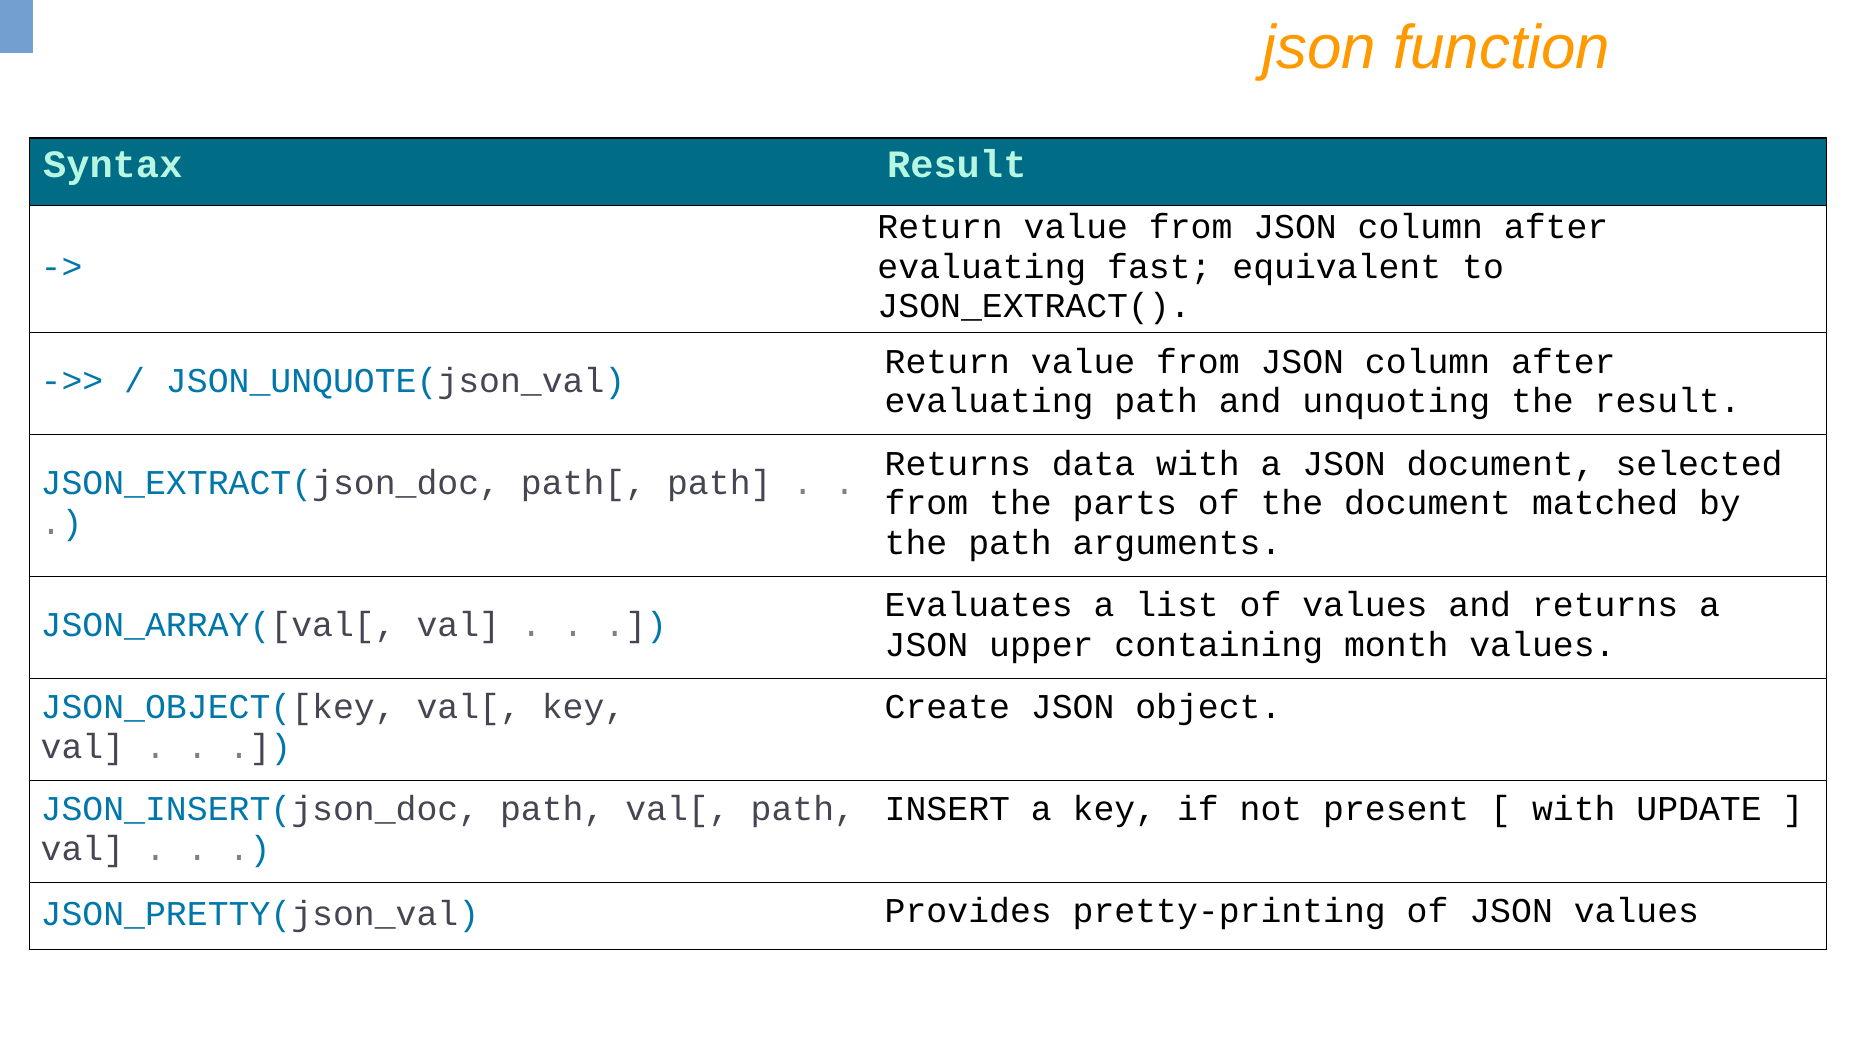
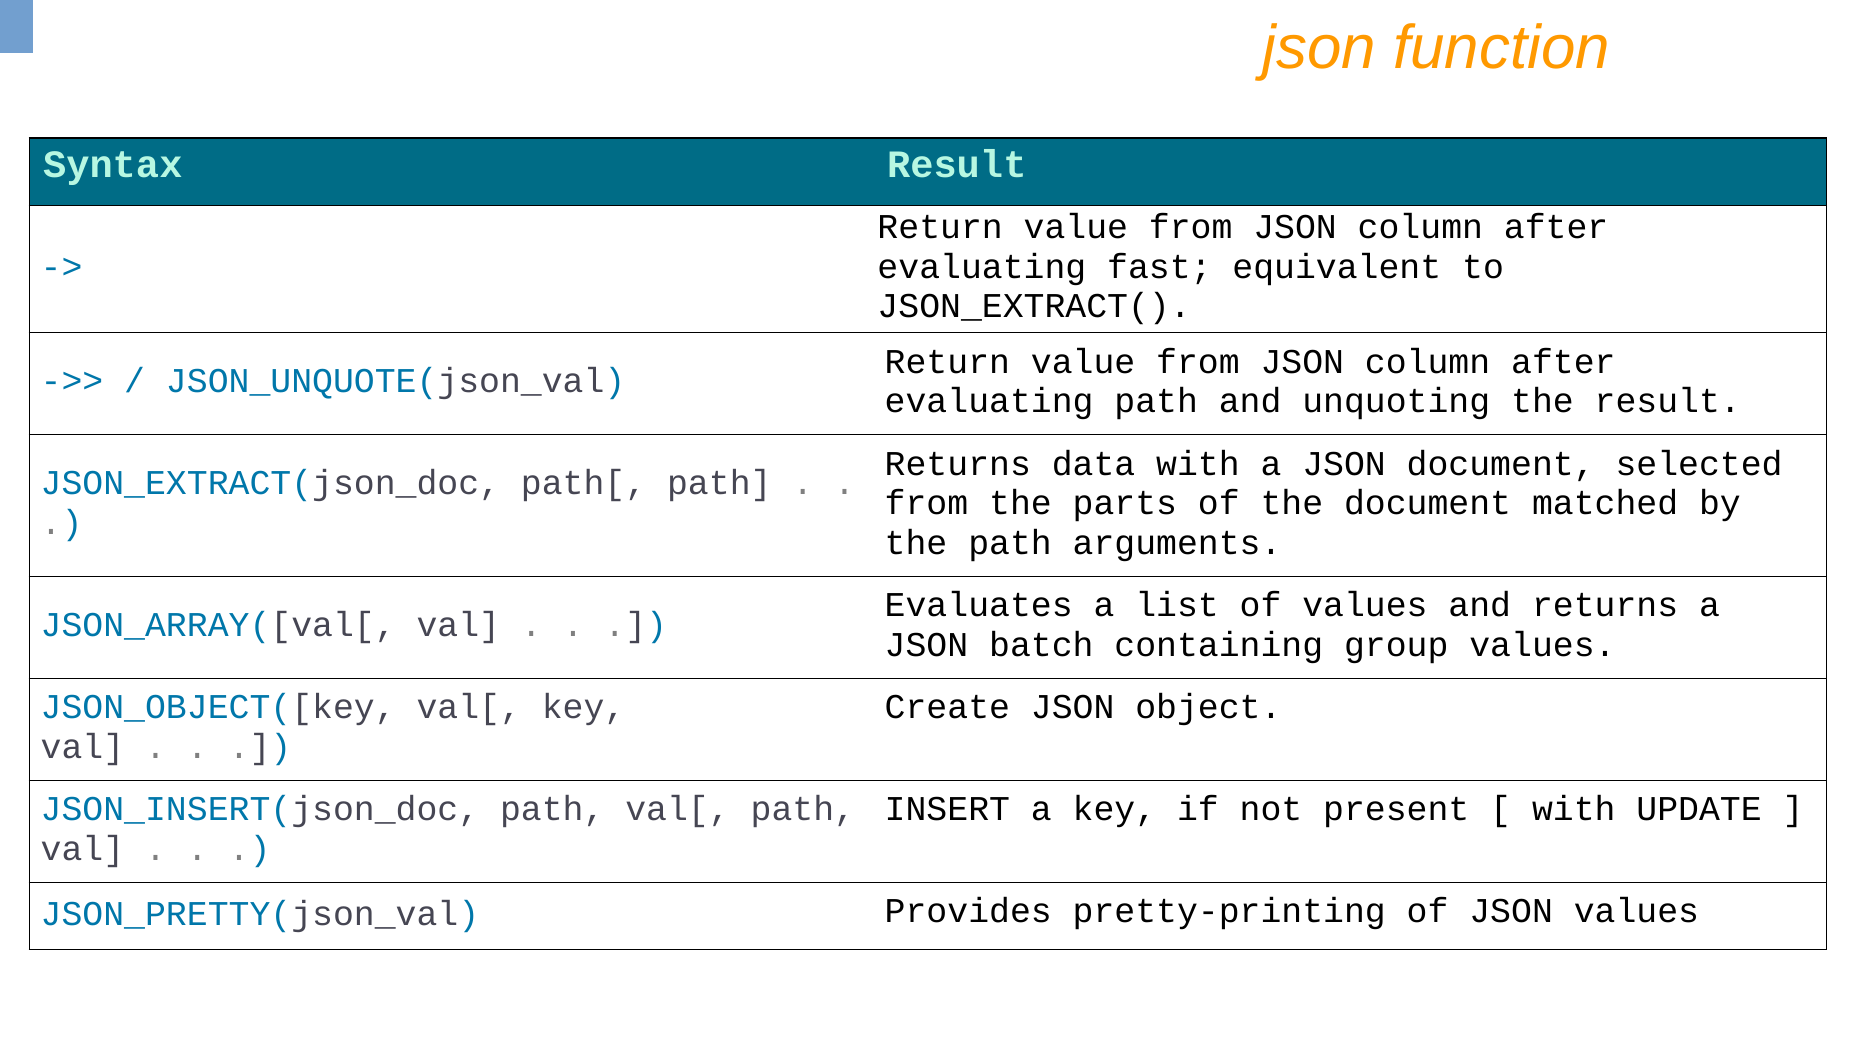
upper: upper -> batch
month: month -> group
